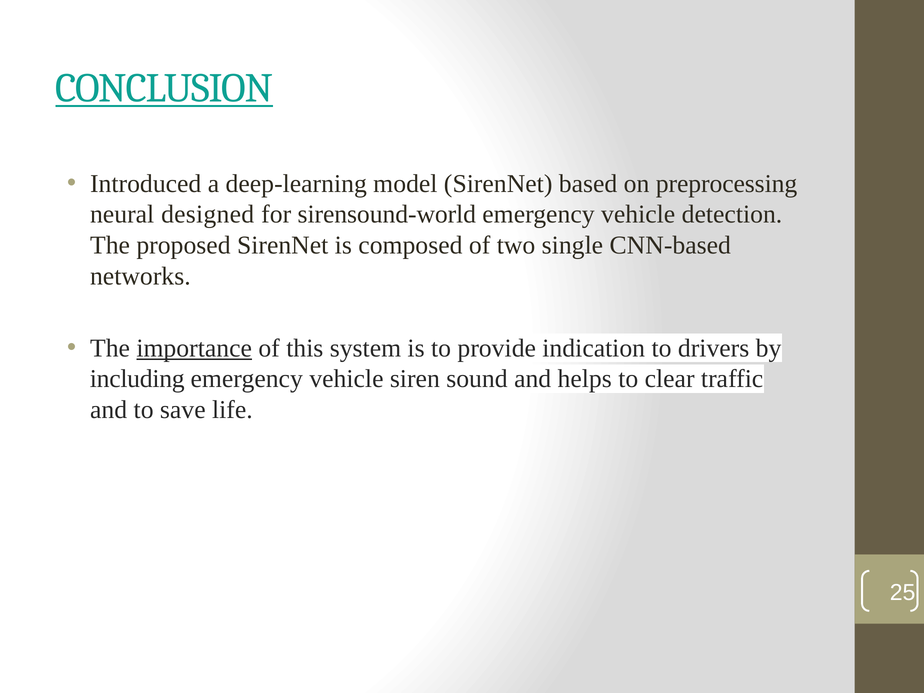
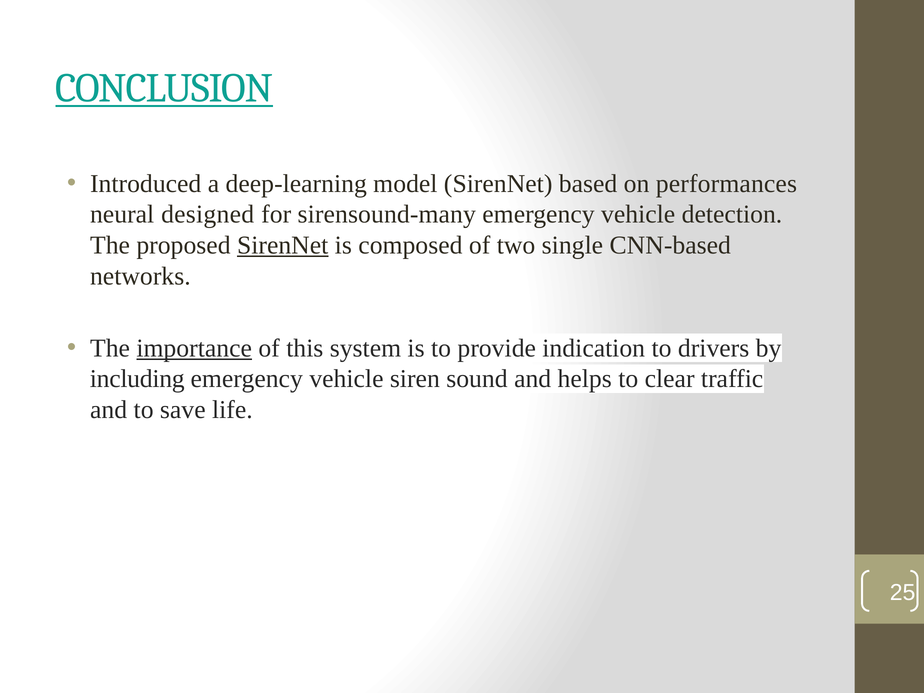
preprocessing: preprocessing -> performances
sirensound-world: sirensound-world -> sirensound-many
SirenNet at (283, 245) underline: none -> present
